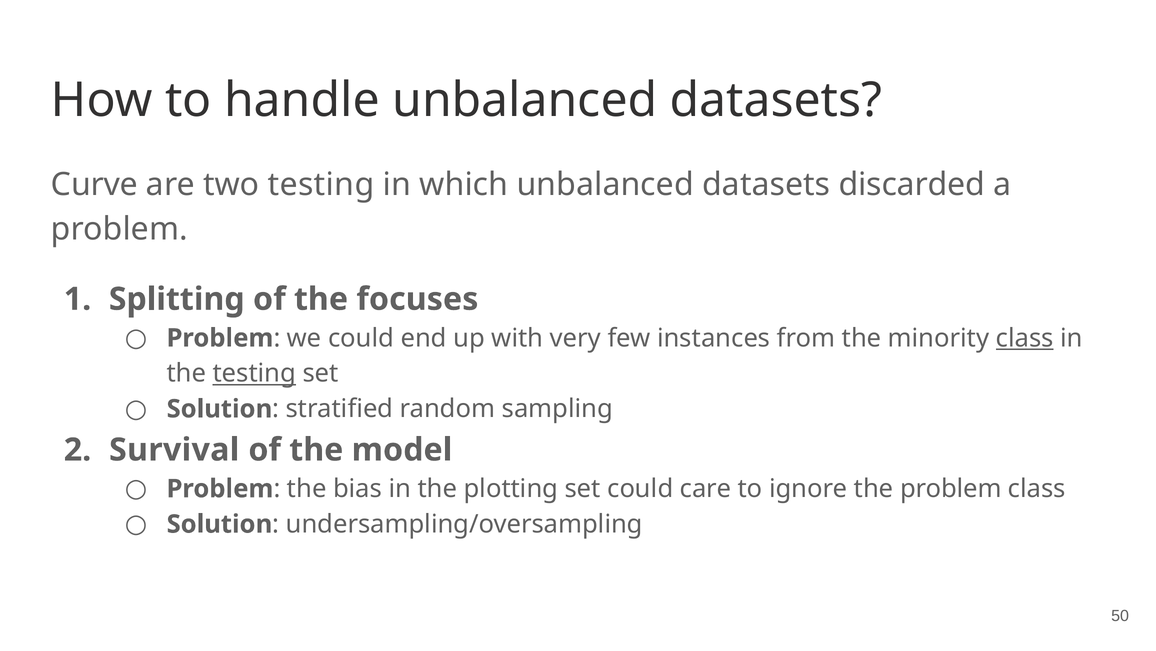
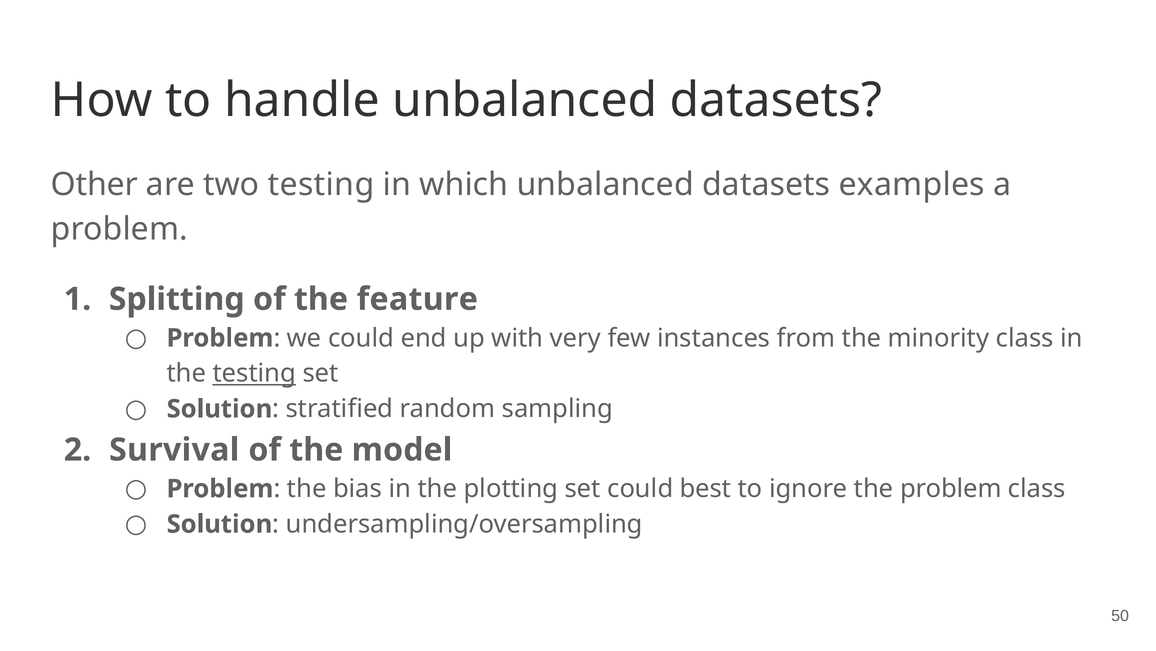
Curve: Curve -> Other
discarded: discarded -> examples
focuses: focuses -> feature
class at (1025, 338) underline: present -> none
care: care -> best
